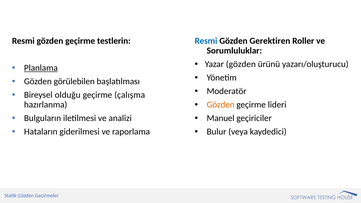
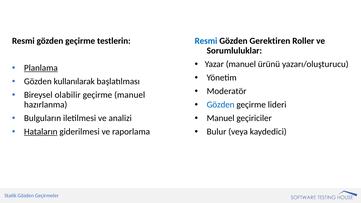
Yazar gözden: gözden -> manuel
görülebilen: görülebilen -> kullanılarak
olduğu: olduğu -> olabilir
geçirme çalışma: çalışma -> manuel
Gözden at (221, 105) colour: orange -> blue
Hataların underline: none -> present
